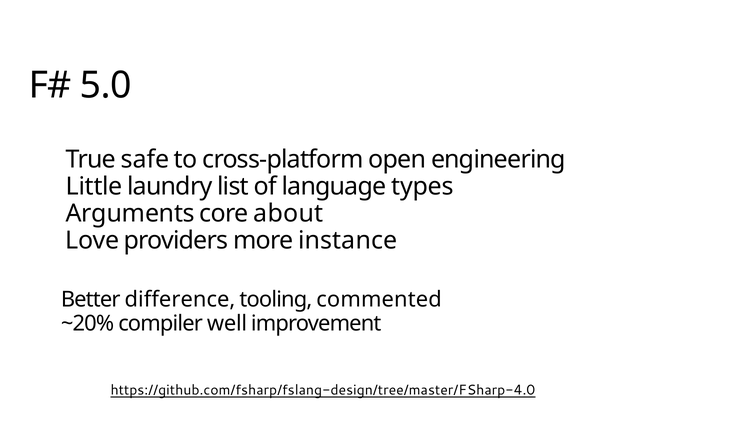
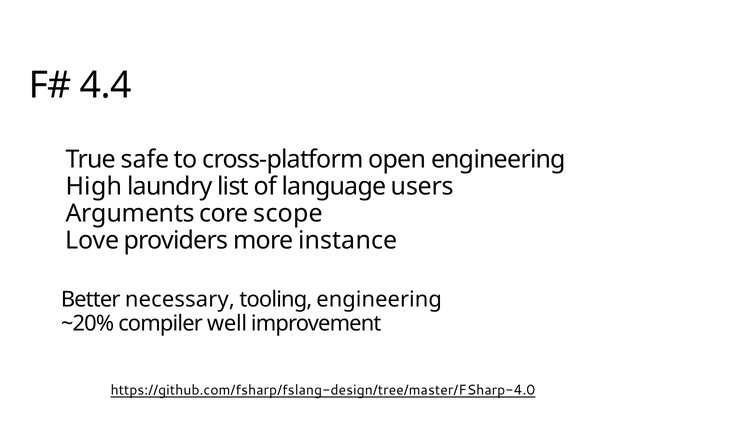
5.0: 5.0 -> 4.4
Little: Little -> High
types: types -> users
about: about -> scope
difference: difference -> necessary
tooling commented: commented -> engineering
